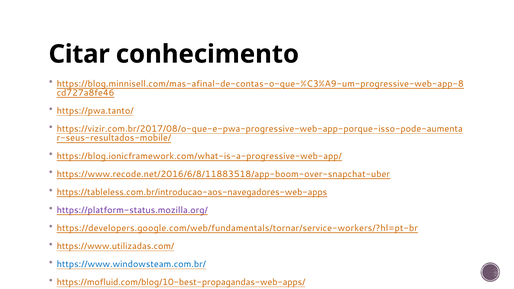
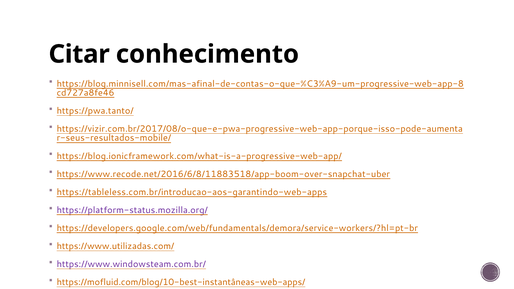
https://tableless.com.br/introducao-aos-navegadores-web-apps: https://tableless.com.br/introducao-aos-navegadores-web-apps -> https://tableless.com.br/introducao-aos-garantindo-web-apps
https://developers.google.com/web/fundamentals/tornar/service-workers/?hl=pt-br: https://developers.google.com/web/fundamentals/tornar/service-workers/?hl=pt-br -> https://developers.google.com/web/fundamentals/demora/service-workers/?hl=pt-br
https://www.windowsteam.com.br/ colour: blue -> purple
https://mofluid.com/blog/10-best-propagandas-web-apps/: https://mofluid.com/blog/10-best-propagandas-web-apps/ -> https://mofluid.com/blog/10-best-instantâneas-web-apps/
